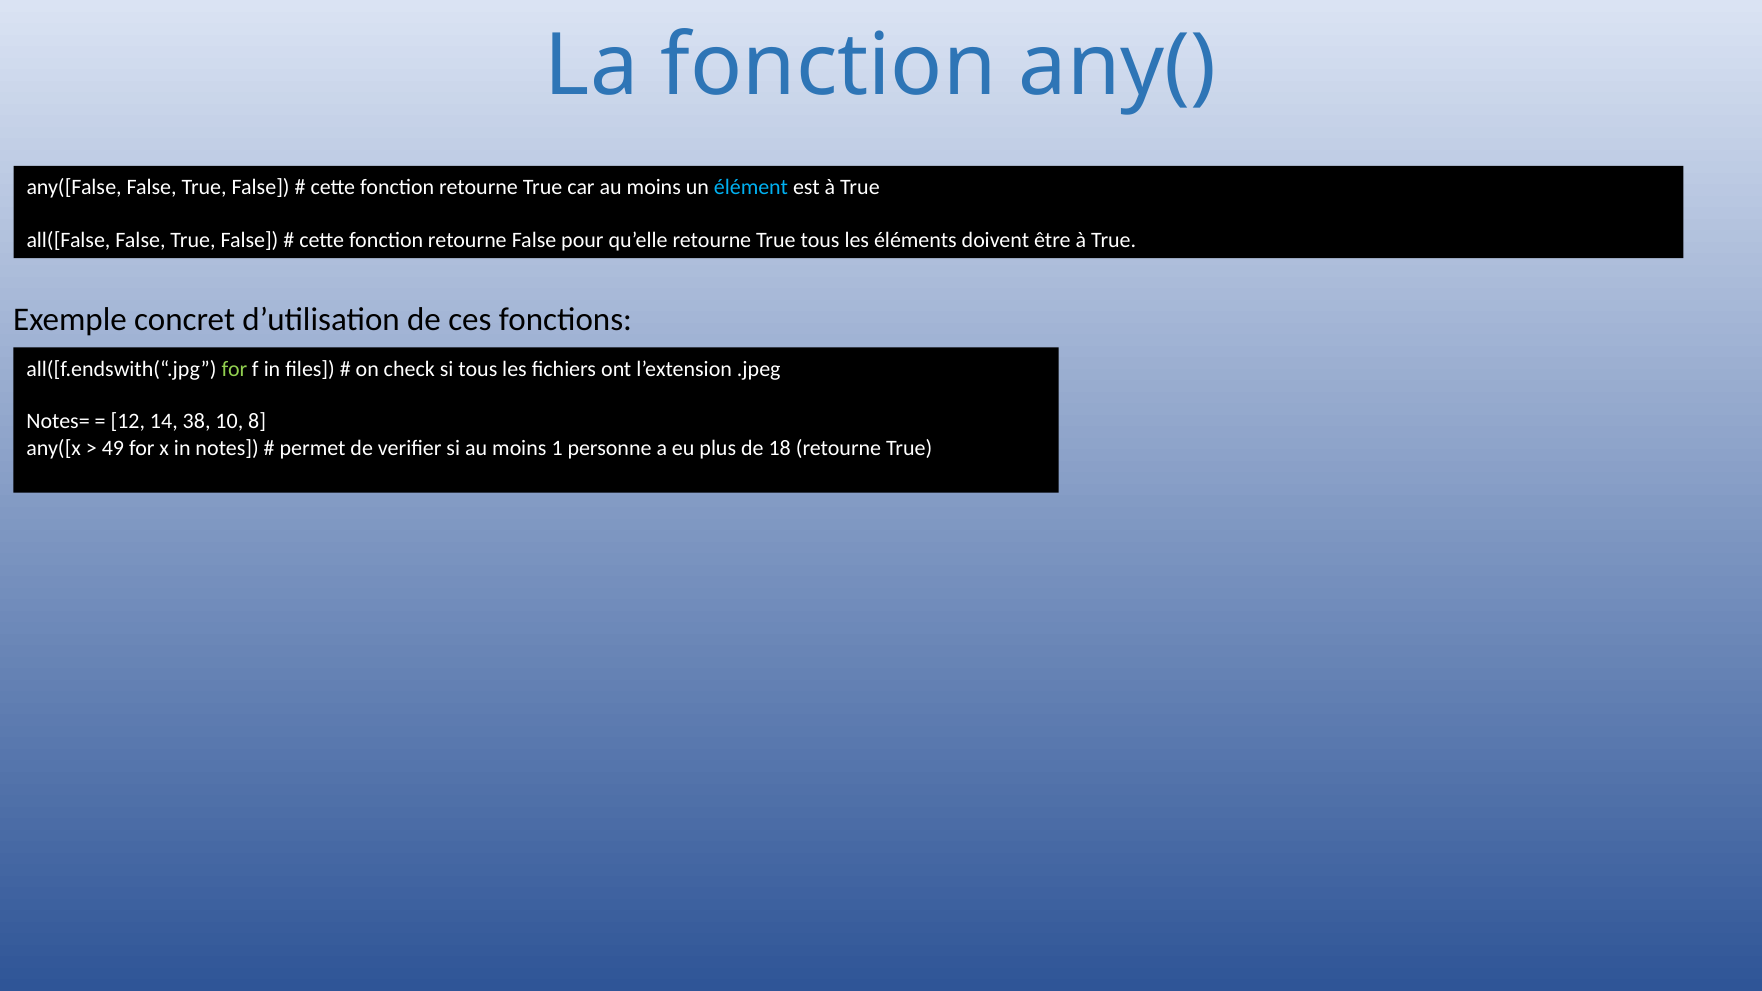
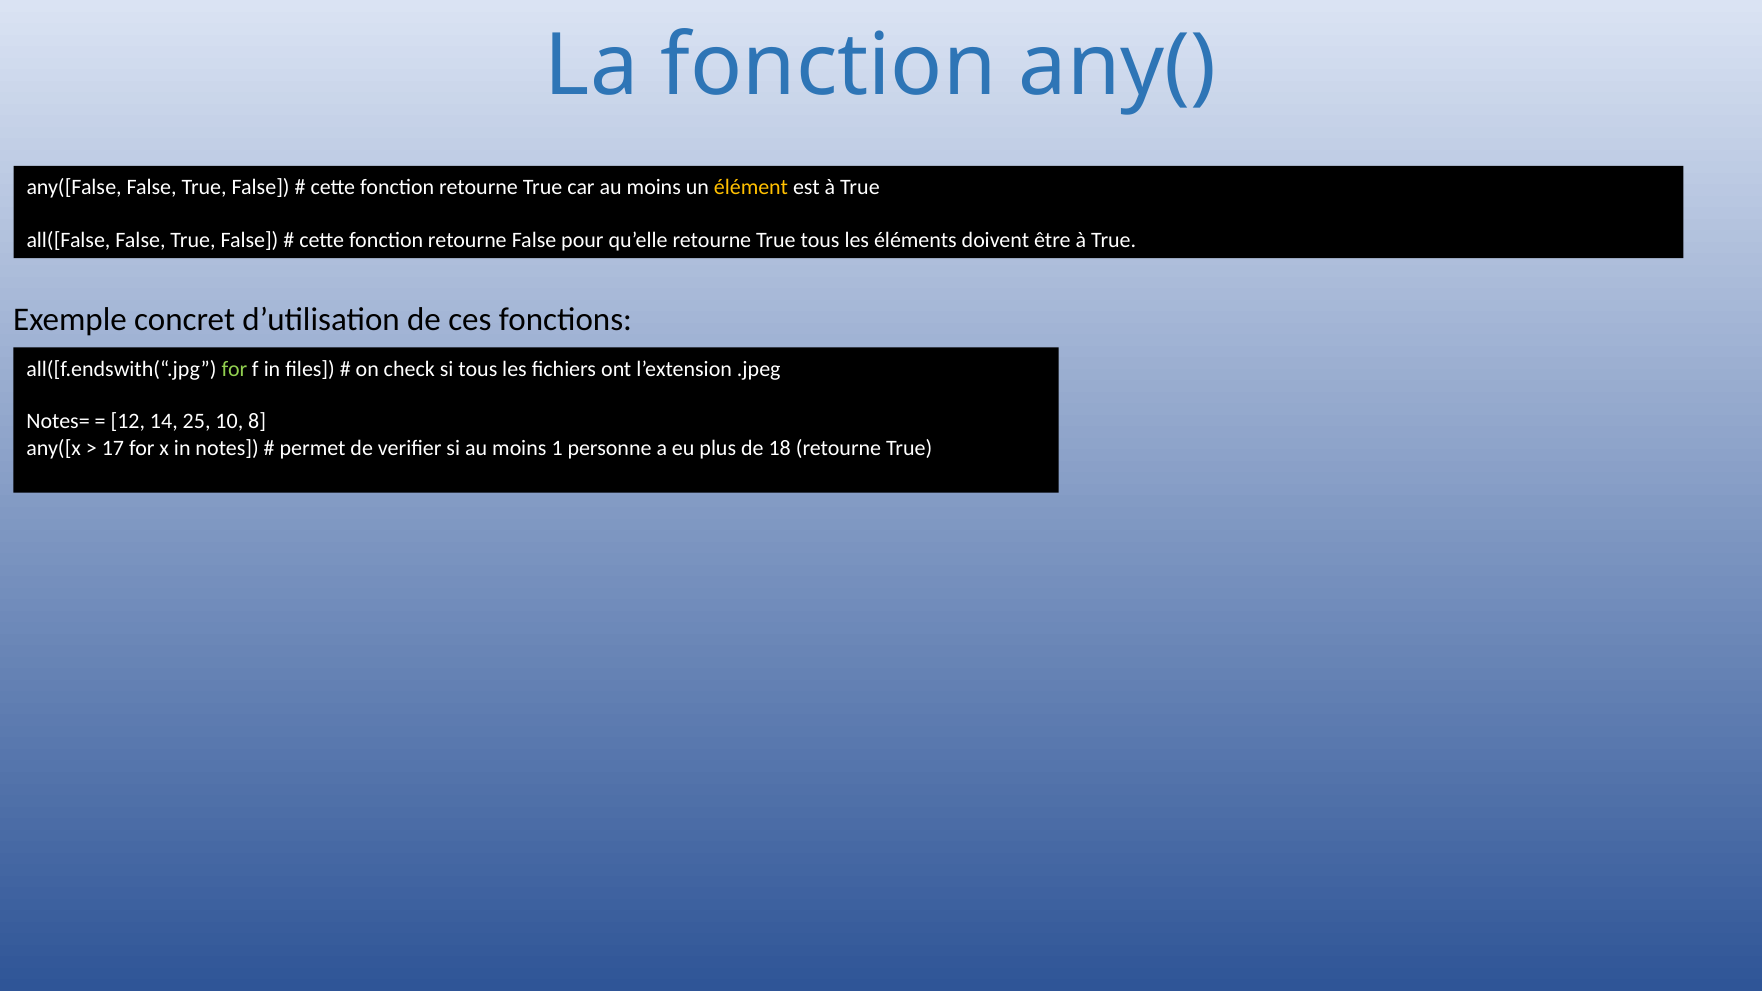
élément colour: light blue -> yellow
38: 38 -> 25
49: 49 -> 17
